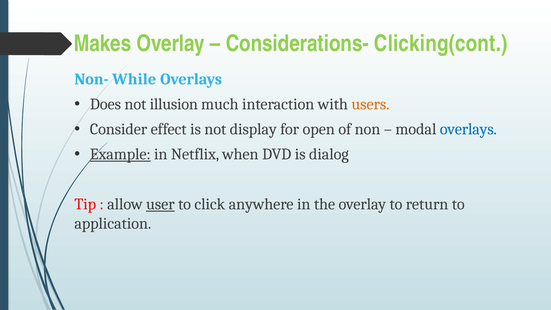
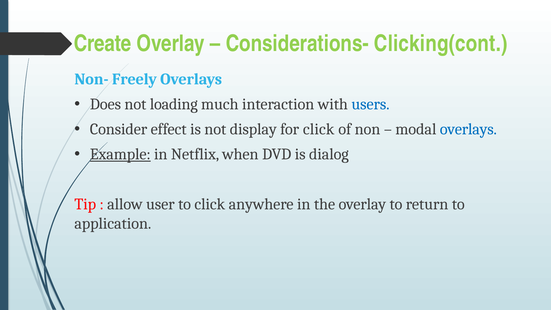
Makes: Makes -> Create
While: While -> Freely
illusion: illusion -> loading
users colour: orange -> blue
for open: open -> click
user underline: present -> none
